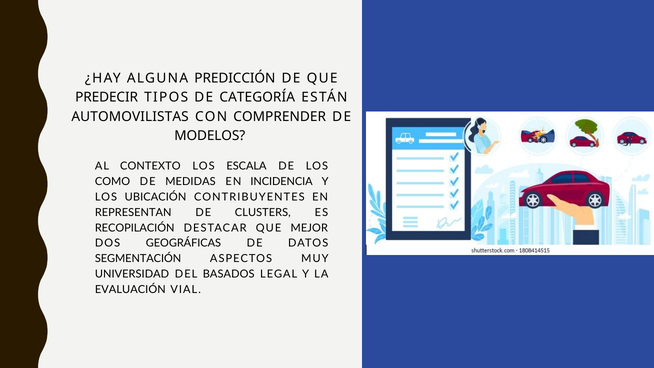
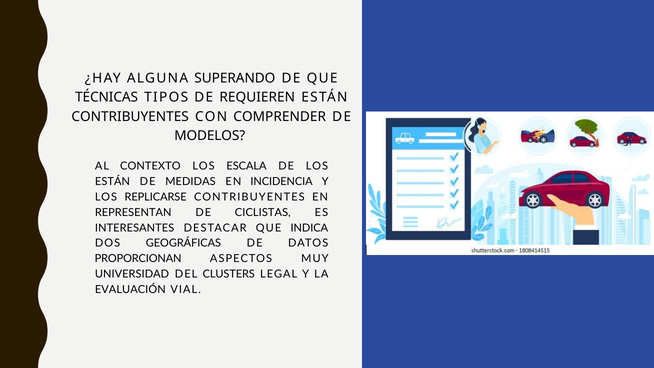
PREDICCIÓN: PREDICCIÓN -> SUPERANDO
PREDECIR: PREDECIR -> TÉCNICAS
CATEGORÍA: CATEGORÍA -> REQUIEREN
AUTOMOVILISTAS at (130, 117): AUTOMOVILISTAS -> CONTRIBUYENTES
COMO at (112, 182): COMO -> ESTÁN
UBICACIÓN: UBICACIÓN -> REPLICARSE
CLUSTERS: CLUSTERS -> CICLISTAS
RECOPILACIÓN: RECOPILACIÓN -> INTERESANTES
MEJOR: MEJOR -> INDICA
SEGMENTACIÓN: SEGMENTACIÓN -> PROPORCIONAN
BASADOS: BASADOS -> CLUSTERS
